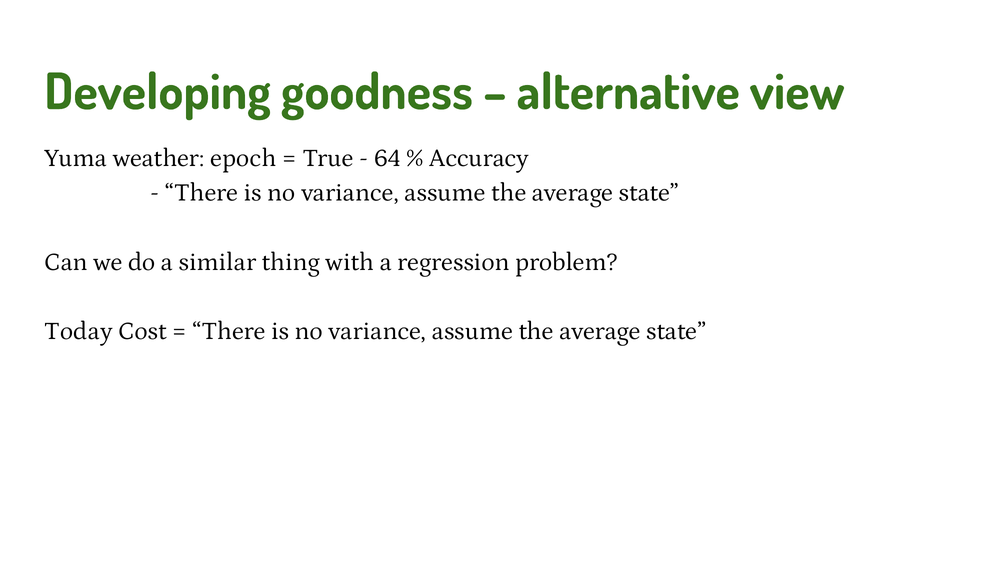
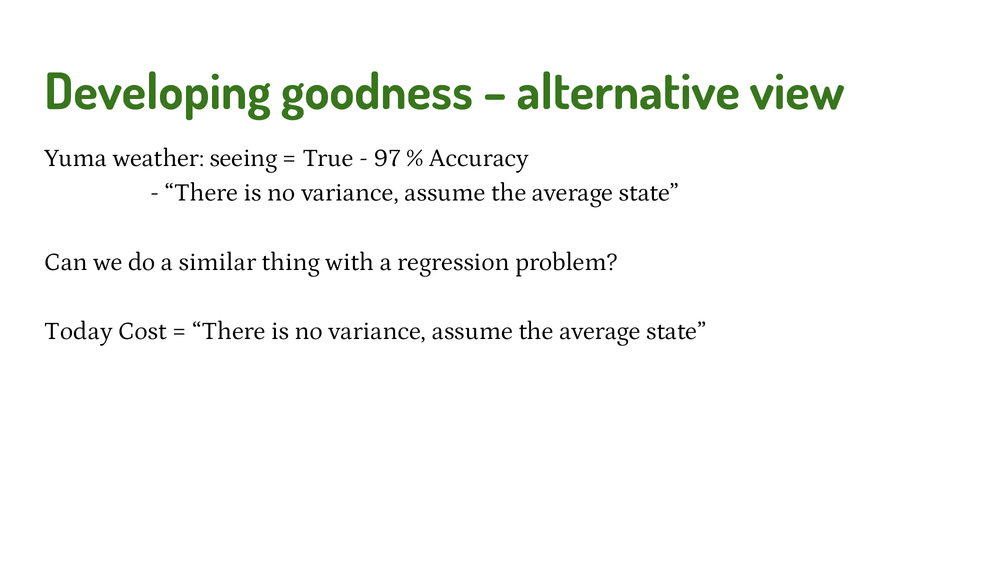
epoch: epoch -> seeing
64: 64 -> 97
